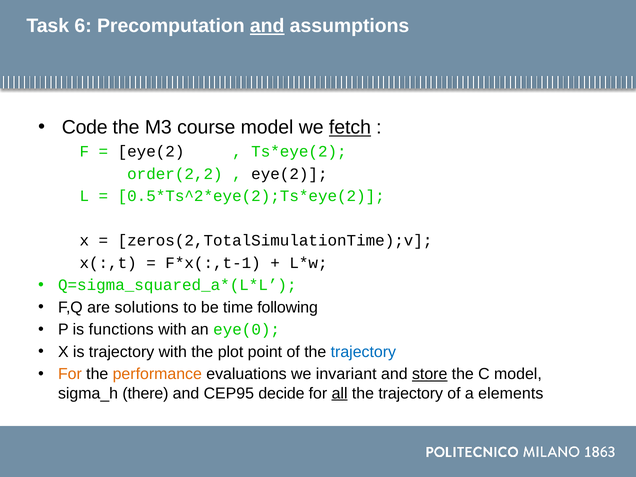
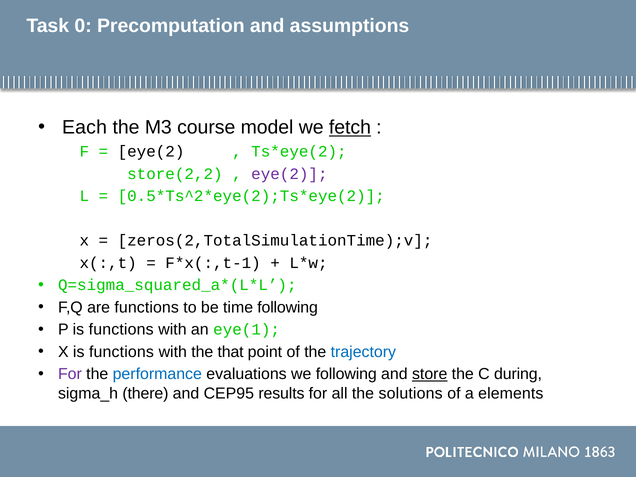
6: 6 -> 0
and at (267, 26) underline: present -> none
Code: Code -> Each
order(2,2: order(2,2 -> store(2,2
eye(2 at (289, 174) colour: black -> purple
are solutions: solutions -> functions
eye(0: eye(0 -> eye(1
X is trajectory: trajectory -> functions
plot: plot -> that
For at (70, 374) colour: orange -> purple
performance colour: orange -> blue
we invariant: invariant -> following
C model: model -> during
decide: decide -> results
all underline: present -> none
trajectory at (411, 393): trajectory -> solutions
